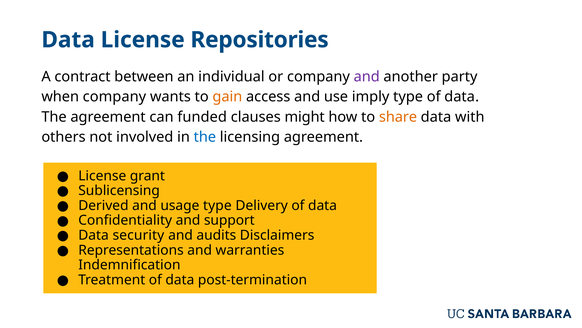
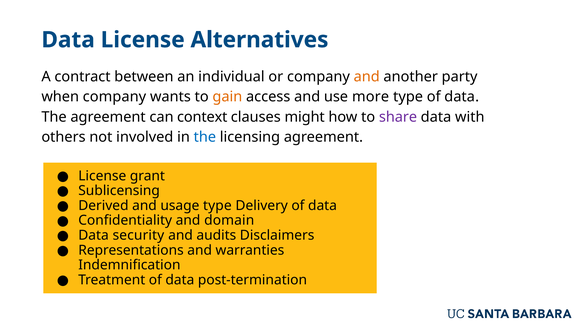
Repositories: Repositories -> Alternatives
and at (367, 76) colour: purple -> orange
imply: imply -> more
funded: funded -> context
share colour: orange -> purple
support: support -> domain
